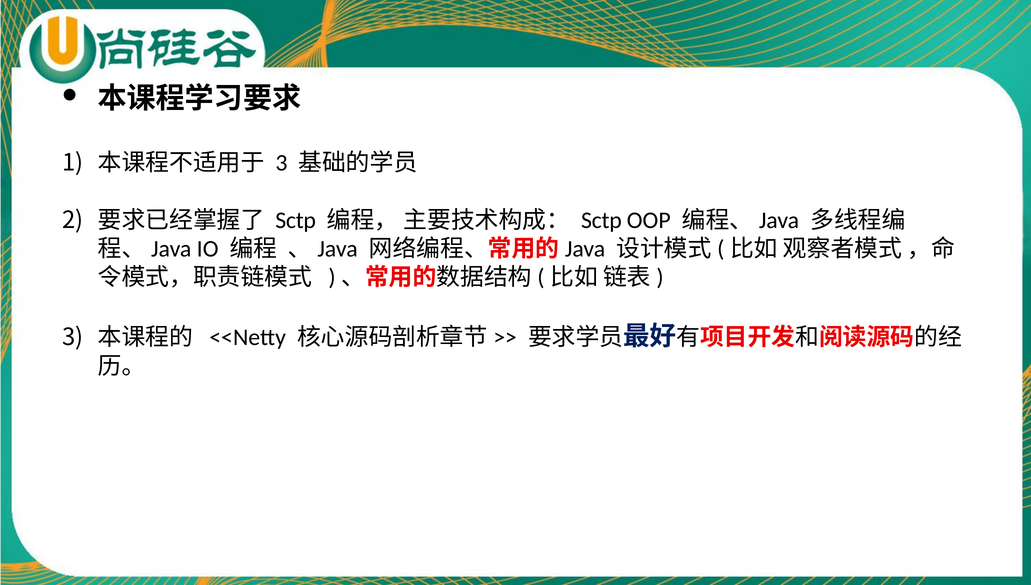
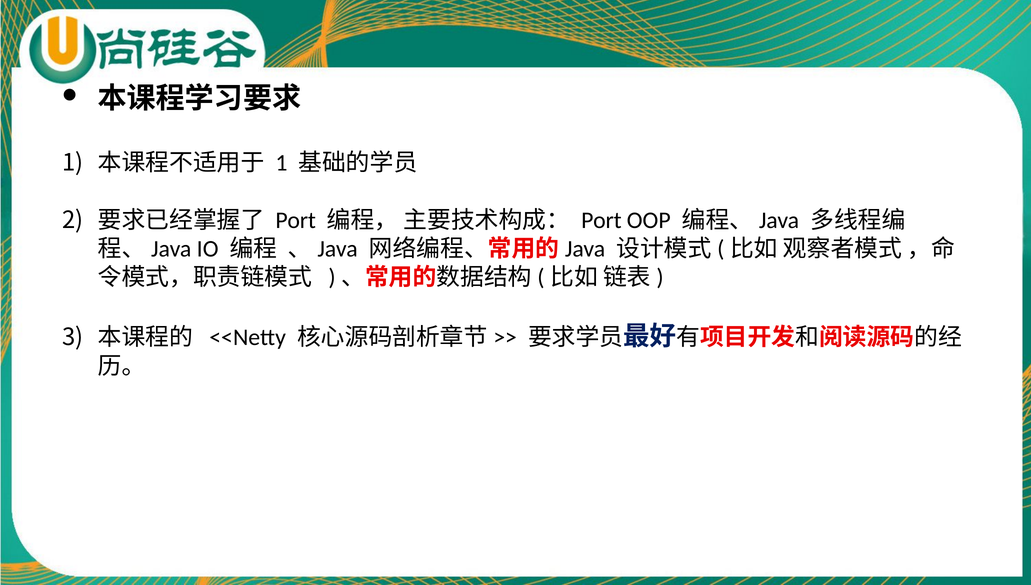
3 at (281, 163): 3 -> 1
Sctp at (296, 220): Sctp -> Port
Sctp at (601, 220): Sctp -> Port
